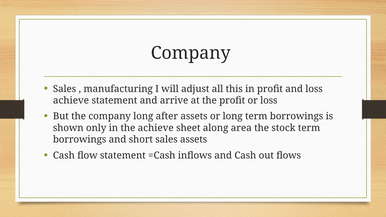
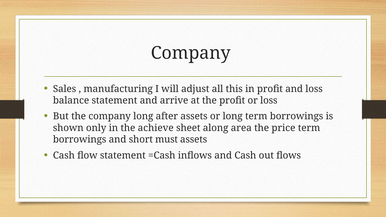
achieve at (71, 100): achieve -> balance
stock: stock -> price
short sales: sales -> must
